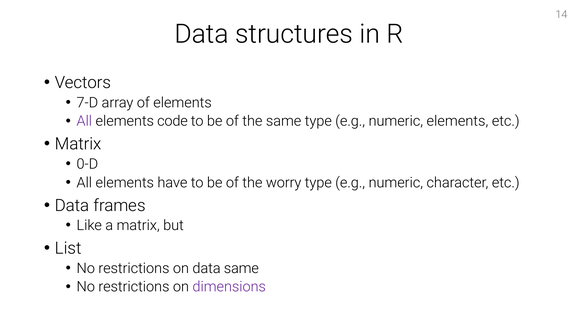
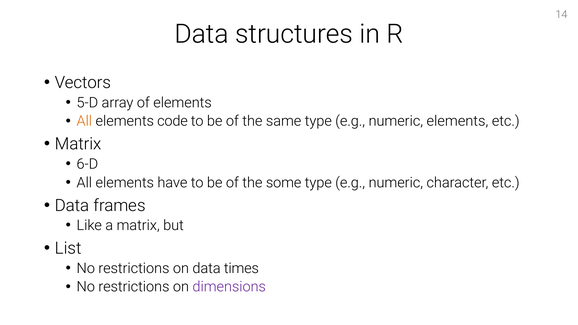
7-D: 7-D -> 5-D
All at (84, 121) colour: purple -> orange
0-D: 0-D -> 6-D
worry: worry -> some
data same: same -> times
